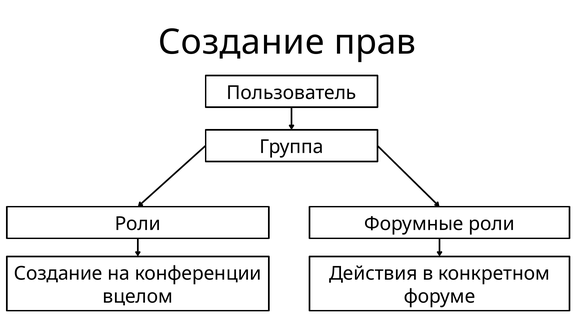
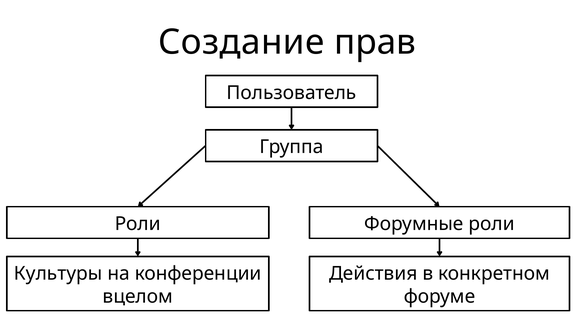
Создание at (58, 273): Создание -> Культуры
